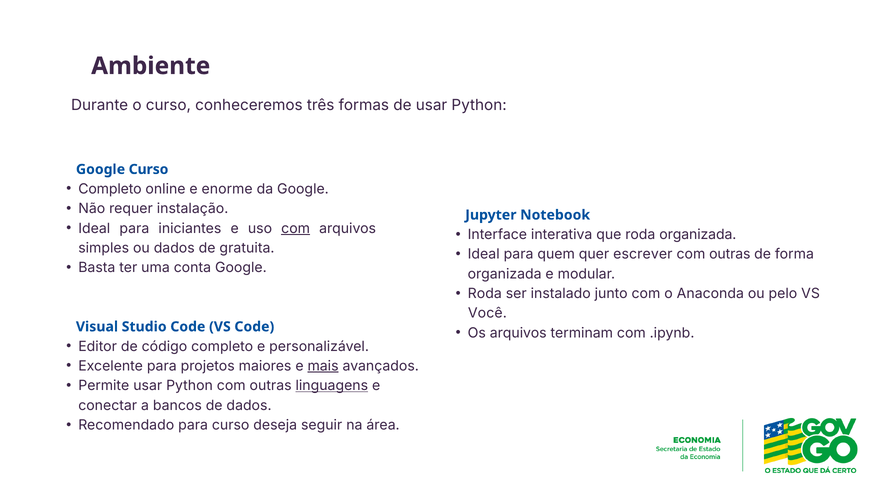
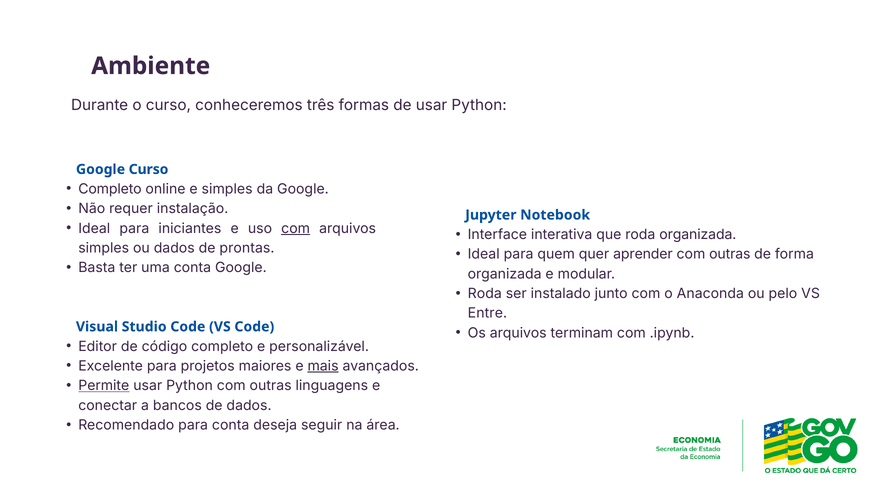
e enorme: enorme -> simples
gratuita: gratuita -> prontas
escrever: escrever -> aprender
Você: Você -> Entre
Permite underline: none -> present
linguagens underline: present -> none
para curso: curso -> conta
